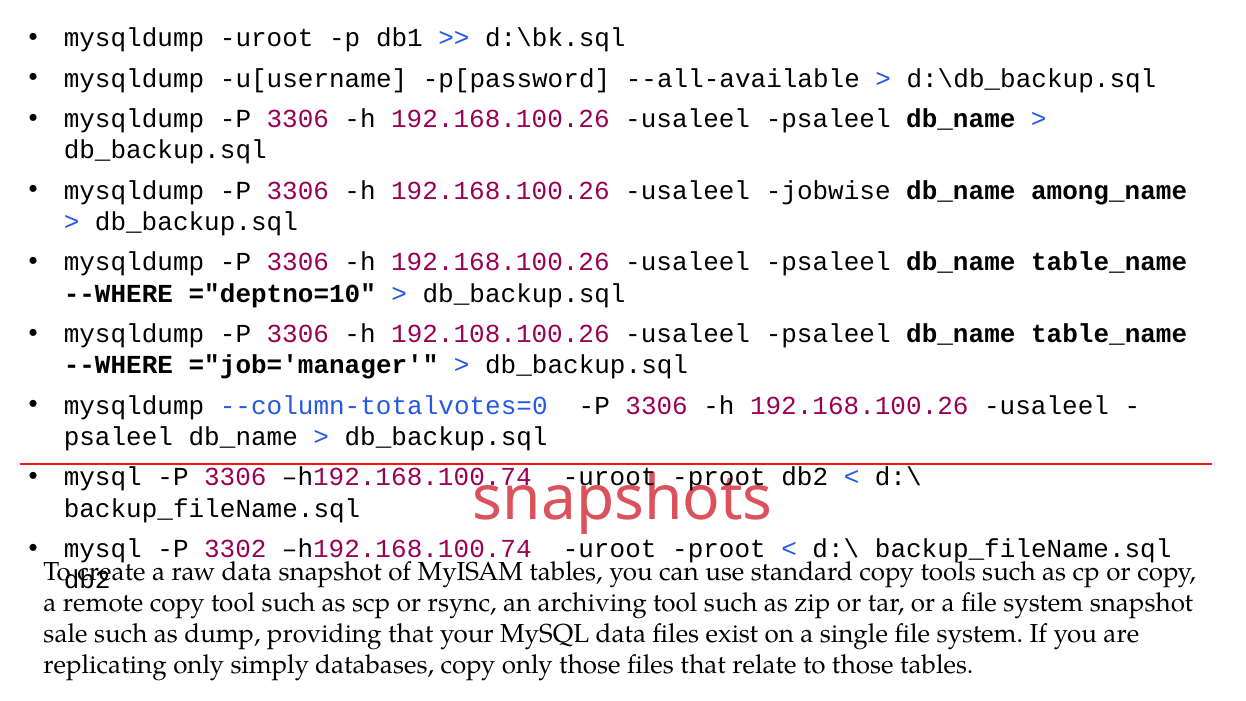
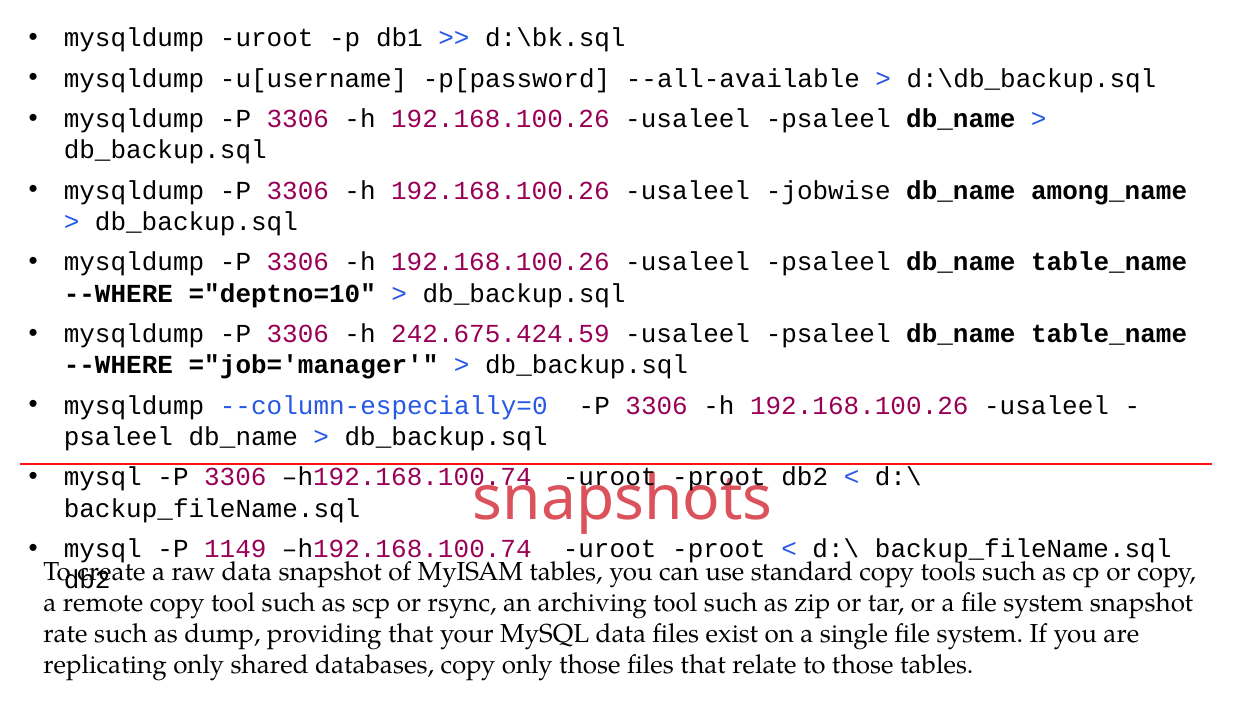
192.108.100.26: 192.108.100.26 -> 242.675.424.59
--column-totalvotes=0: --column-totalvotes=0 -> --column-especially=0
3302: 3302 -> 1149
sale: sale -> rate
simply: simply -> shared
